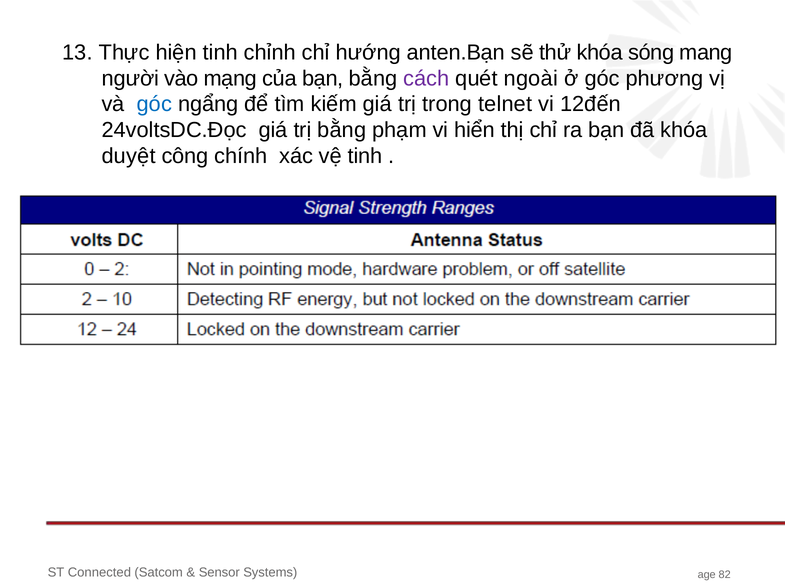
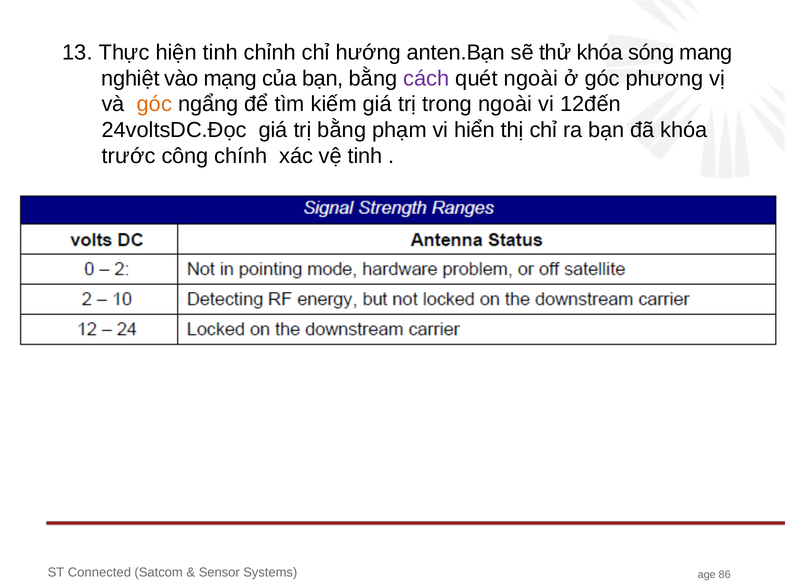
người: người -> nghiệt
góc at (154, 104) colour: blue -> orange
trong telnet: telnet -> ngoài
duyệt: duyệt -> trước
82: 82 -> 86
